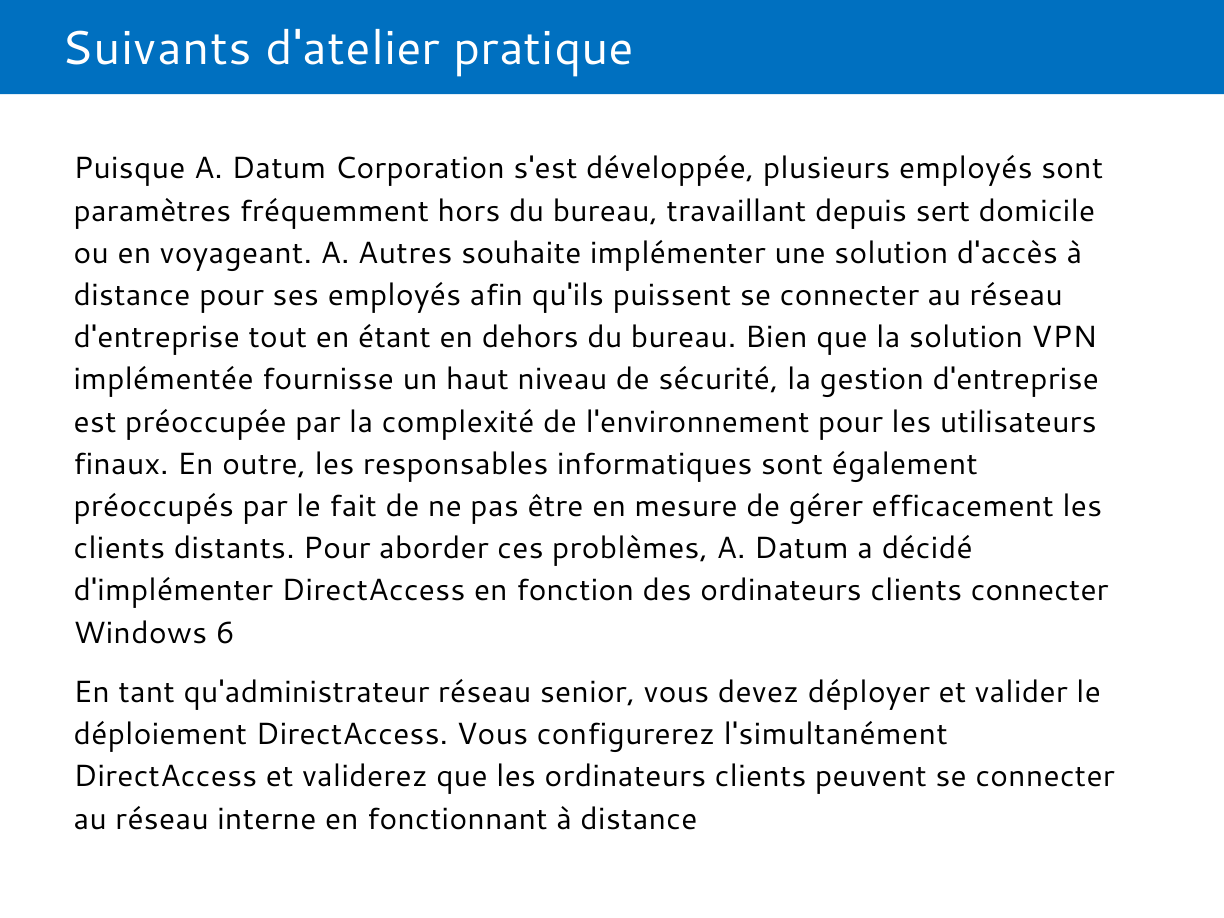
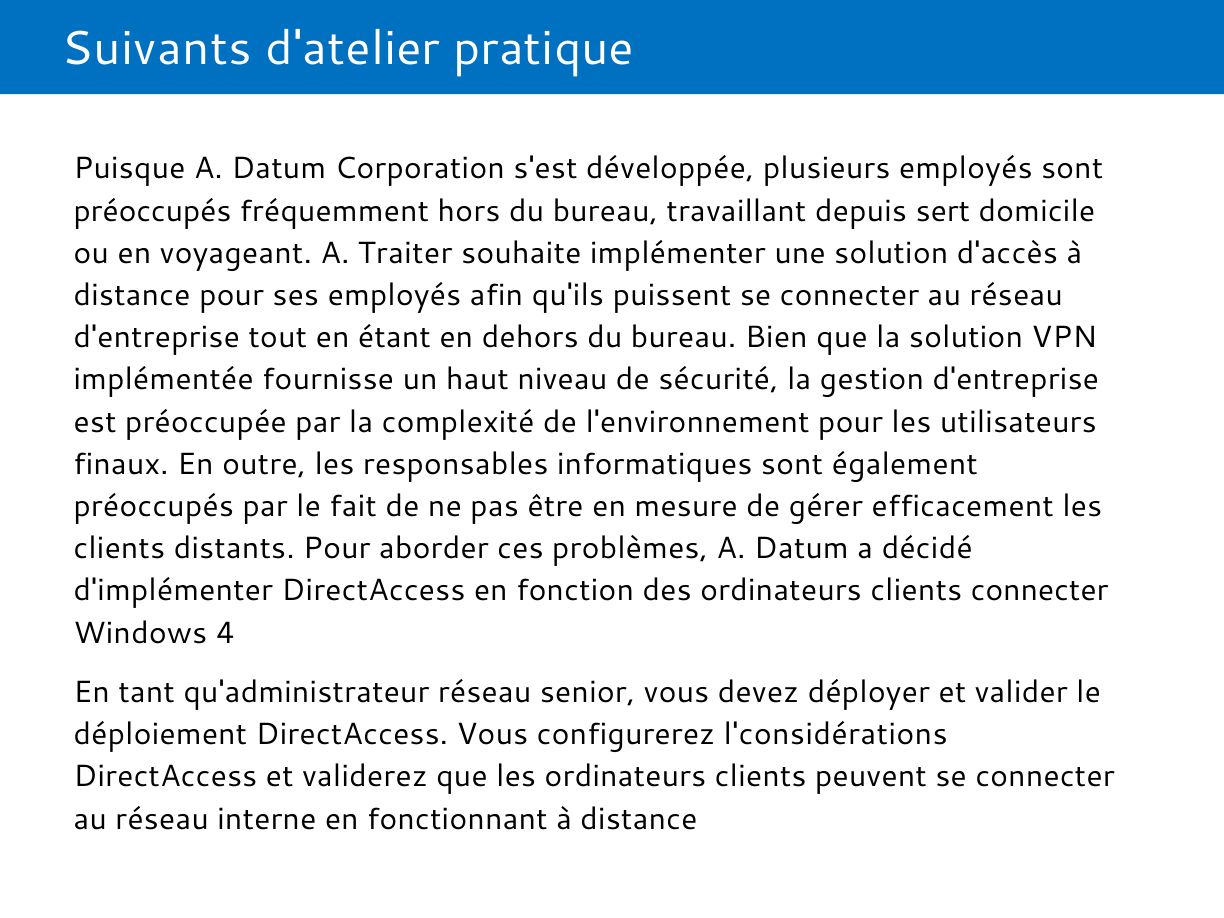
paramètres at (152, 211): paramètres -> préoccupés
Autres: Autres -> Traiter
6: 6 -> 4
l'simultanément: l'simultanément -> l'considérations
